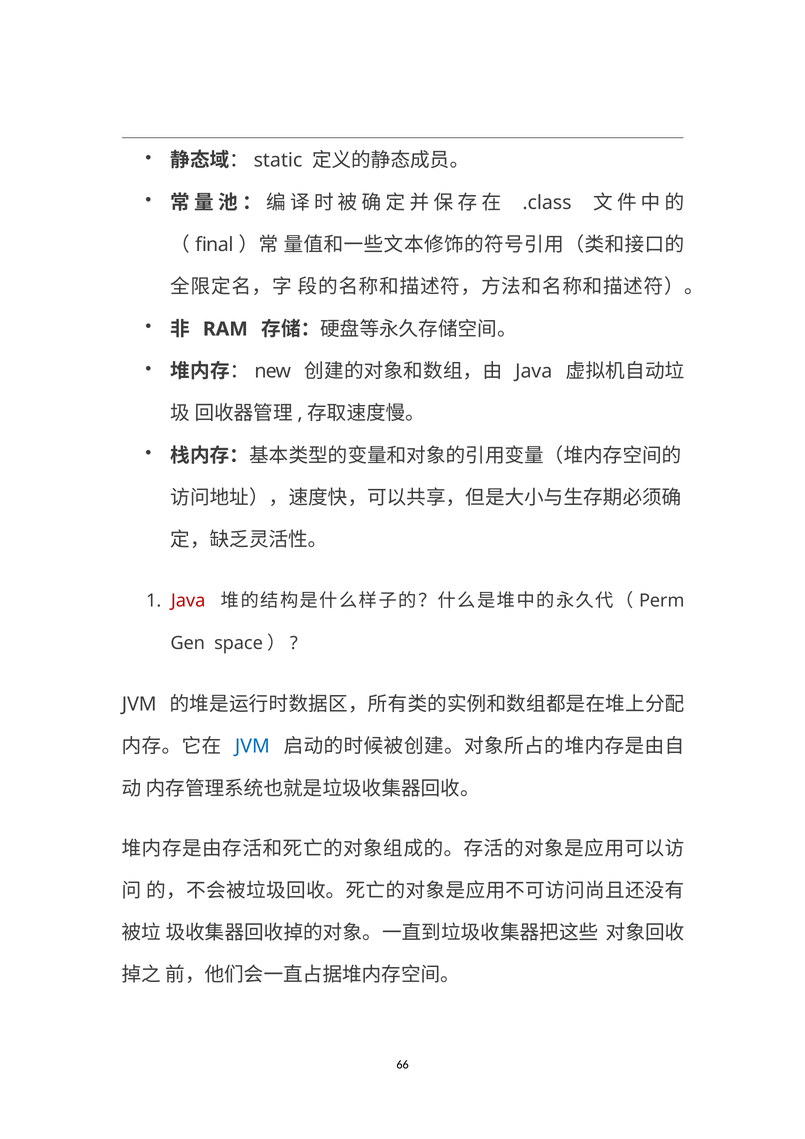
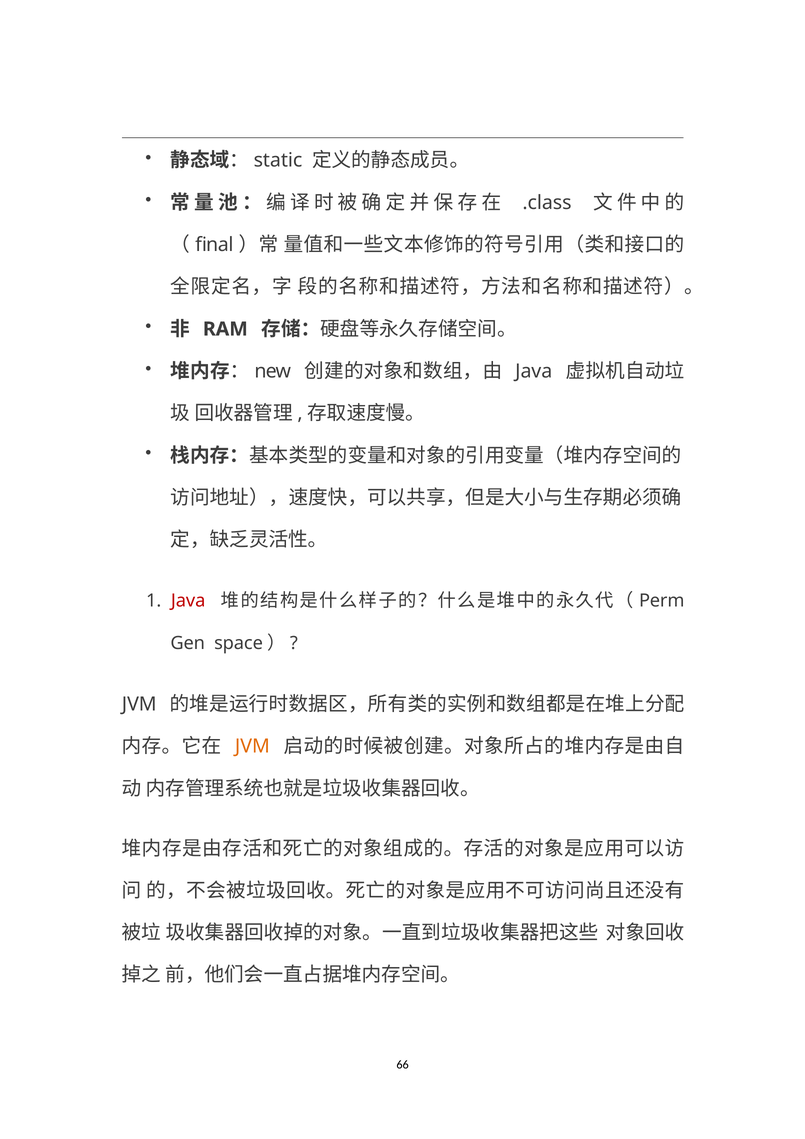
JVM at (252, 747) colour: blue -> orange
